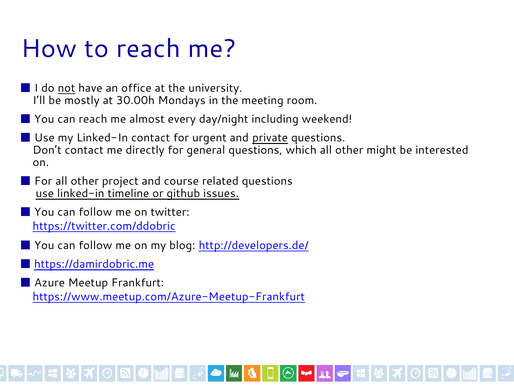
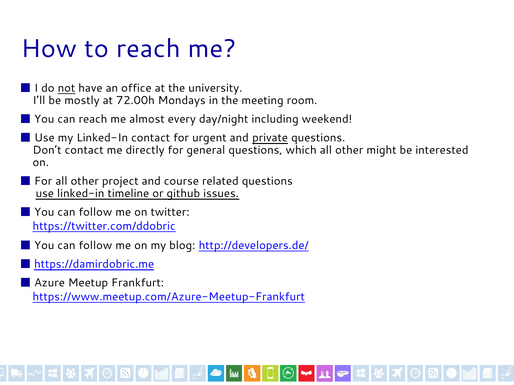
30.00h: 30.00h -> 72.00h
